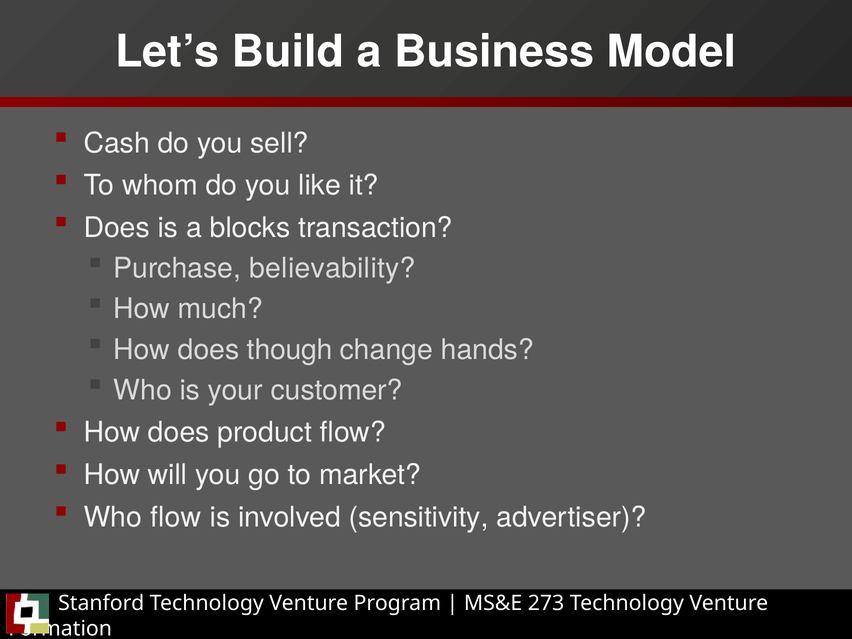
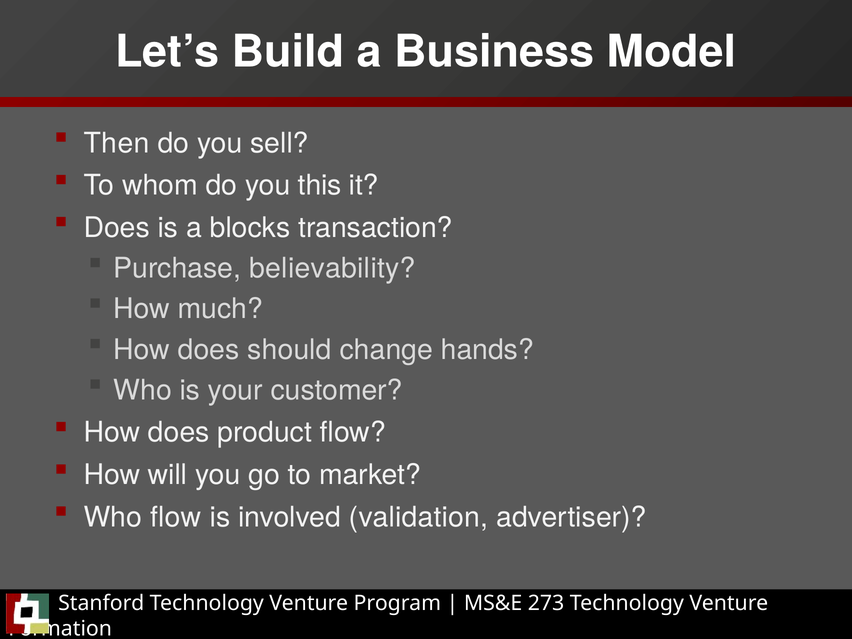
Cash: Cash -> Then
like: like -> this
though: though -> should
sensitivity: sensitivity -> validation
